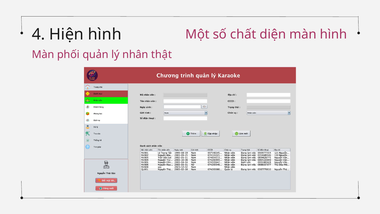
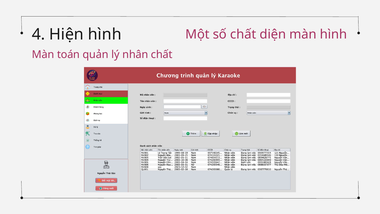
phối: phối -> toán
nhân thật: thật -> chất
